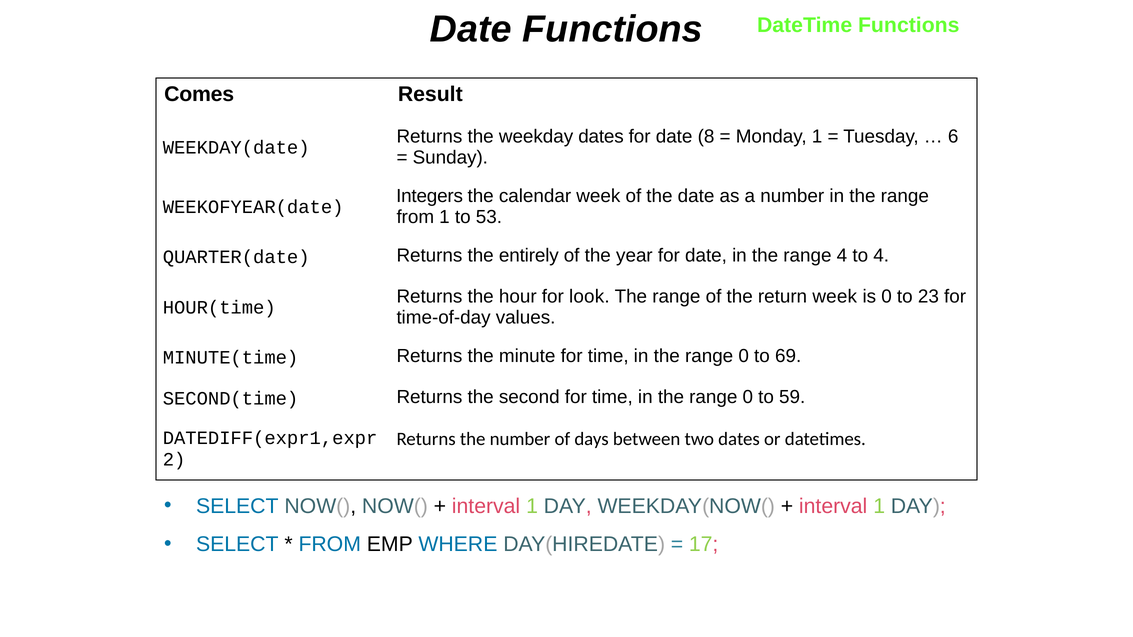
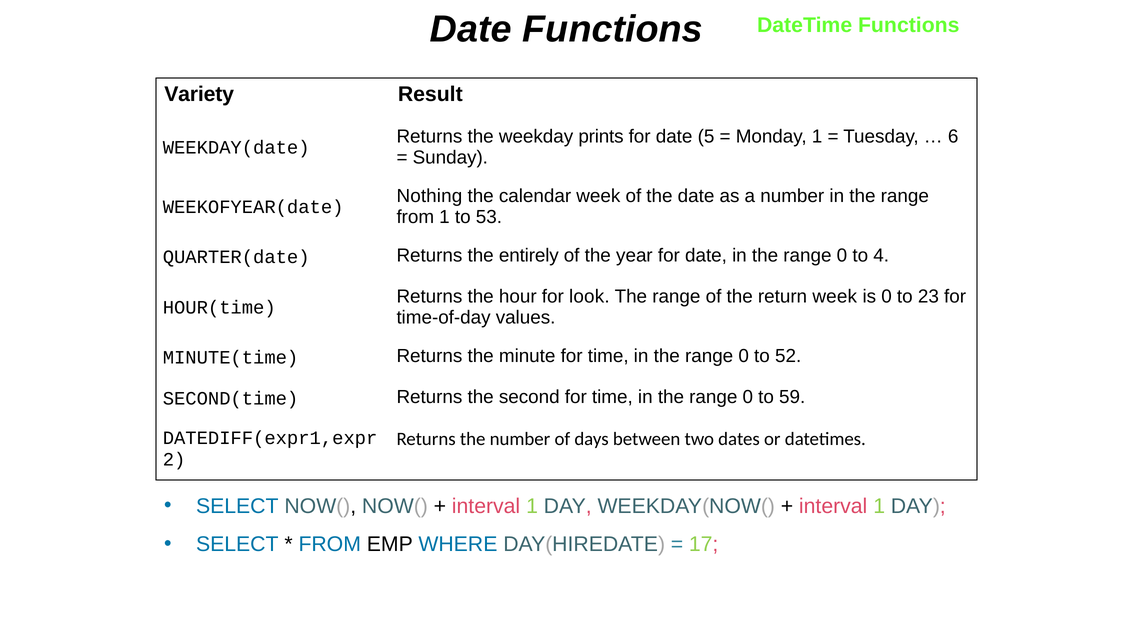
Comes: Comes -> Variety
weekday dates: dates -> prints
8: 8 -> 5
Integers: Integers -> Nothing
4 at (842, 256): 4 -> 0
69: 69 -> 52
